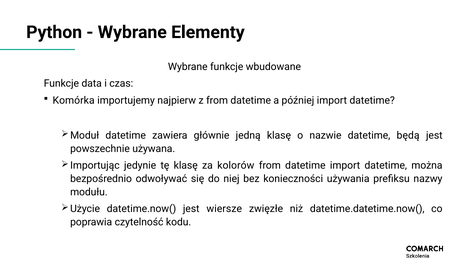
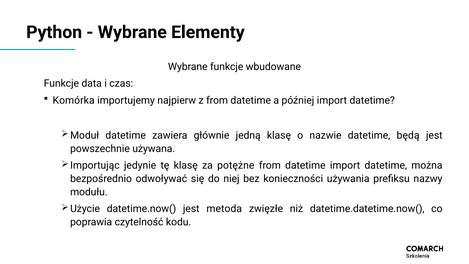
kolorów: kolorów -> potężne
wiersze: wiersze -> metoda
